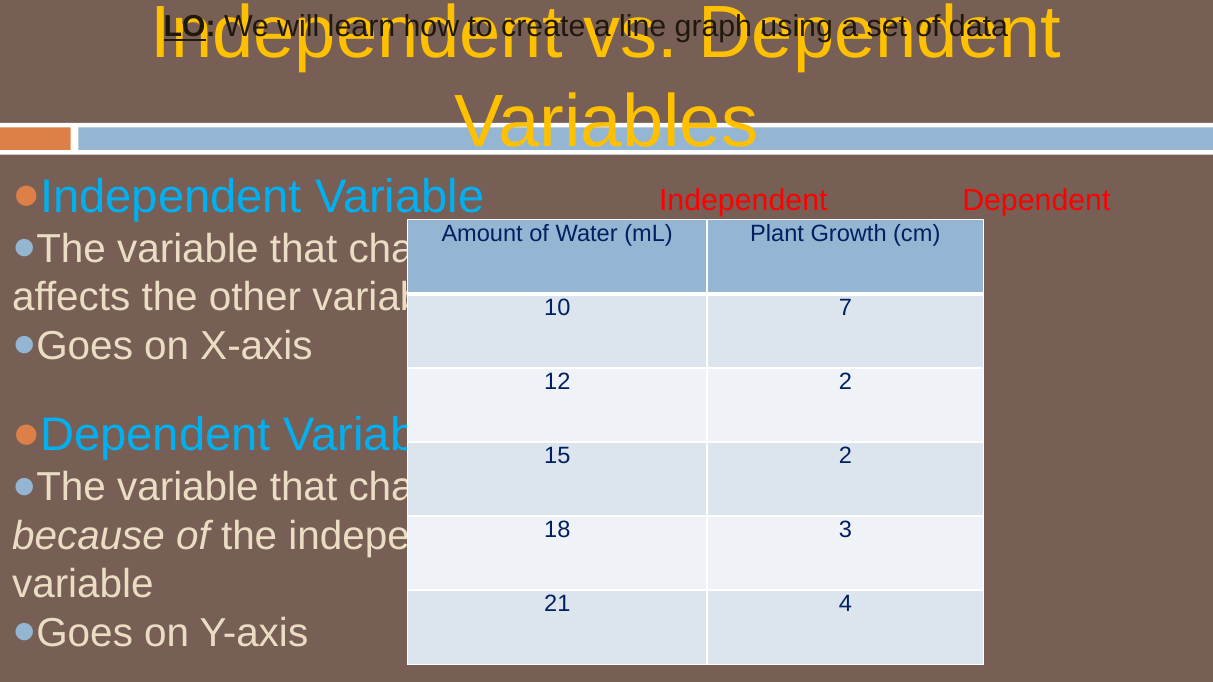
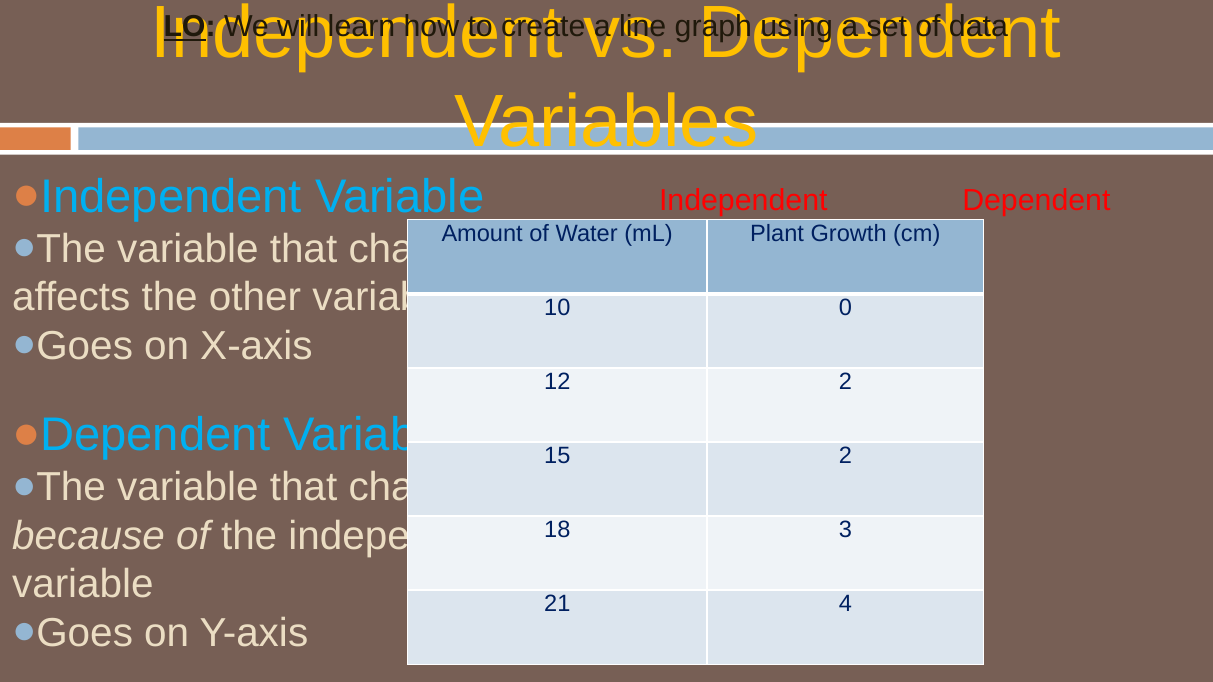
7: 7 -> 0
